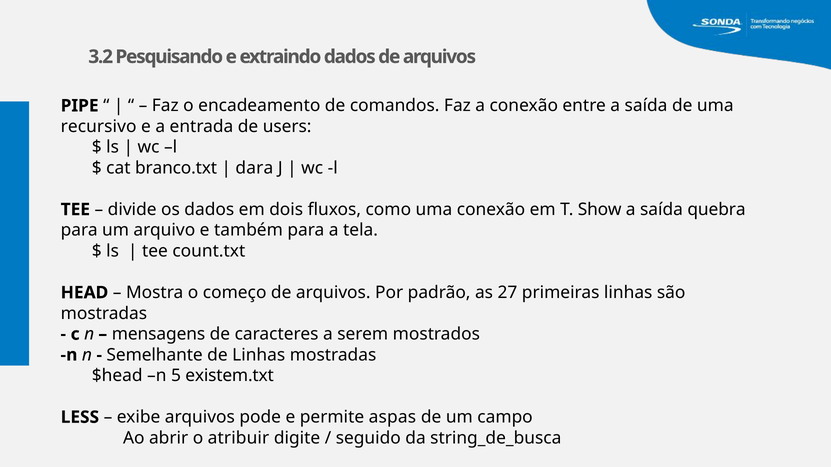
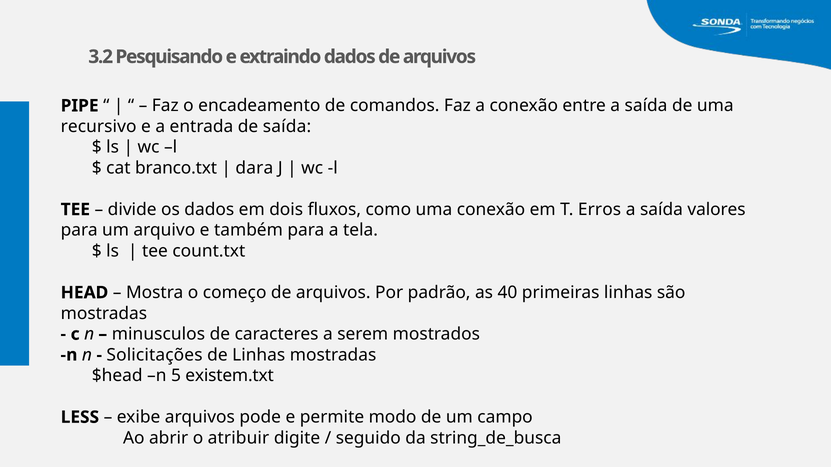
de users: users -> saída
Show: Show -> Erros
quebra: quebra -> valores
27: 27 -> 40
mensagens: mensagens -> minusculos
Semelhante: Semelhante -> Solicitações
aspas: aspas -> modo
